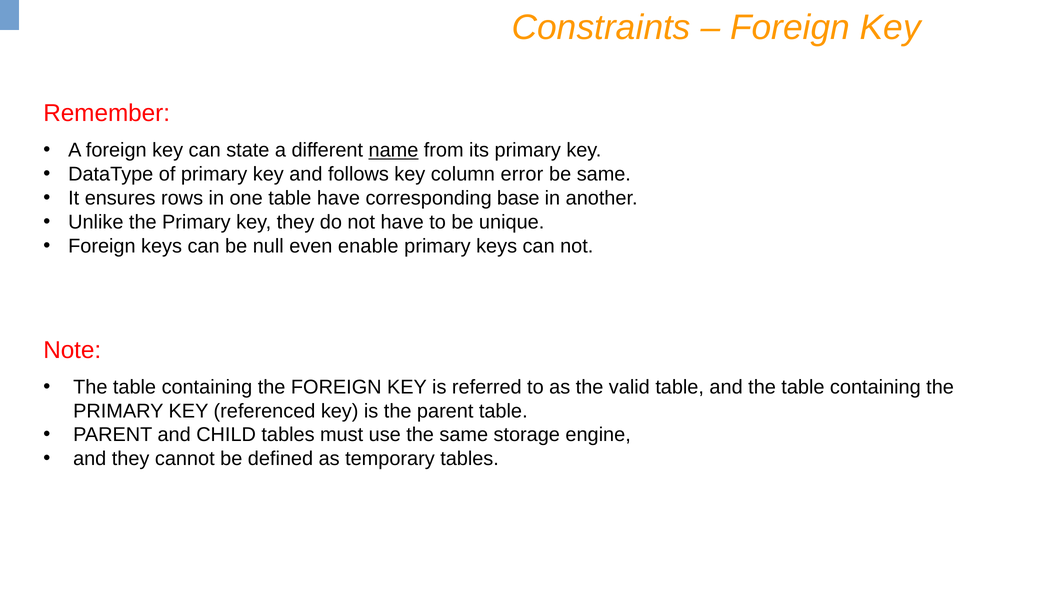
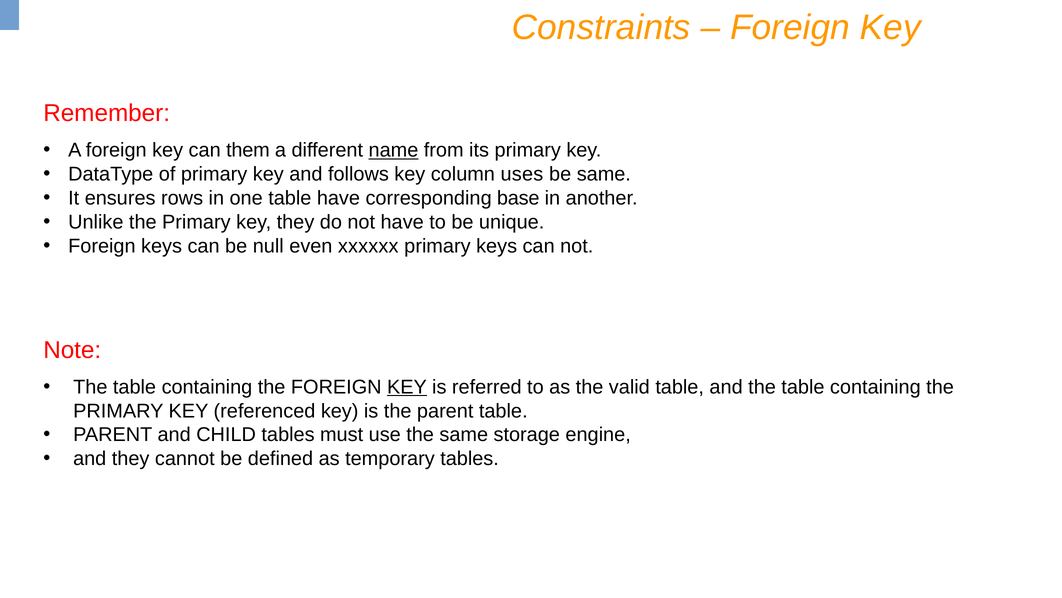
state: state -> them
error: error -> uses
enable: enable -> xxxxxx
KEY at (407, 387) underline: none -> present
